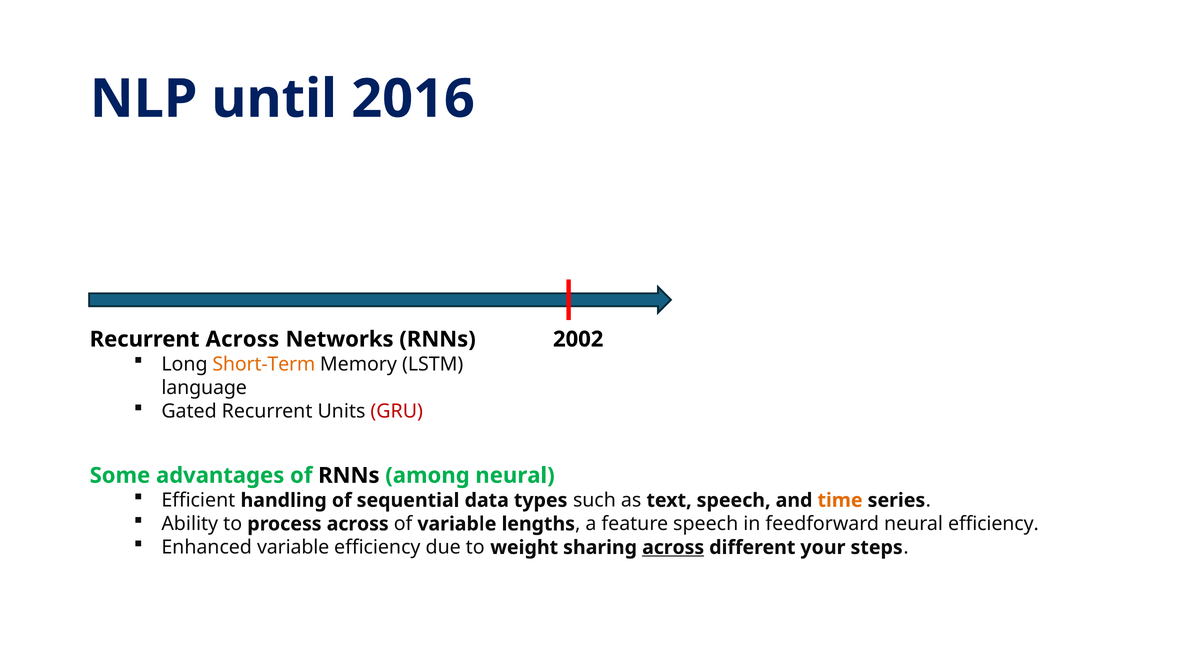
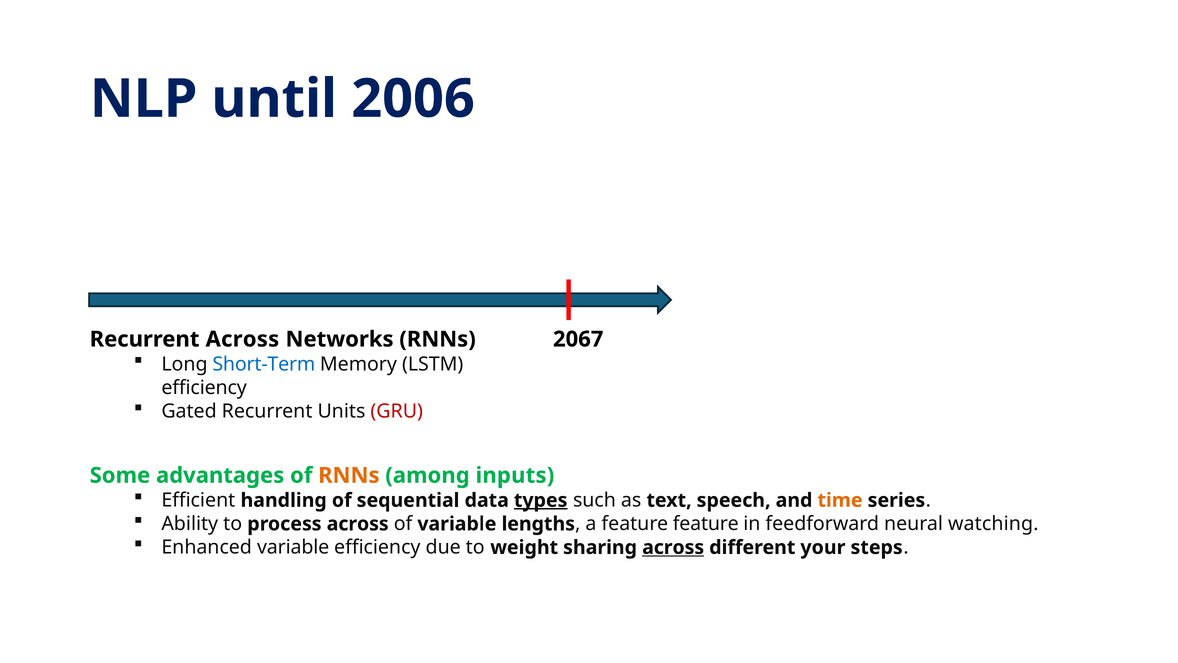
2016: 2016 -> 2006
2002: 2002 -> 2067
Short-Term colour: orange -> blue
language at (204, 387): language -> efficiency
RNNs at (349, 475) colour: black -> orange
among neural: neural -> inputs
types underline: none -> present
feature speech: speech -> feature
neural efficiency: efficiency -> watching
